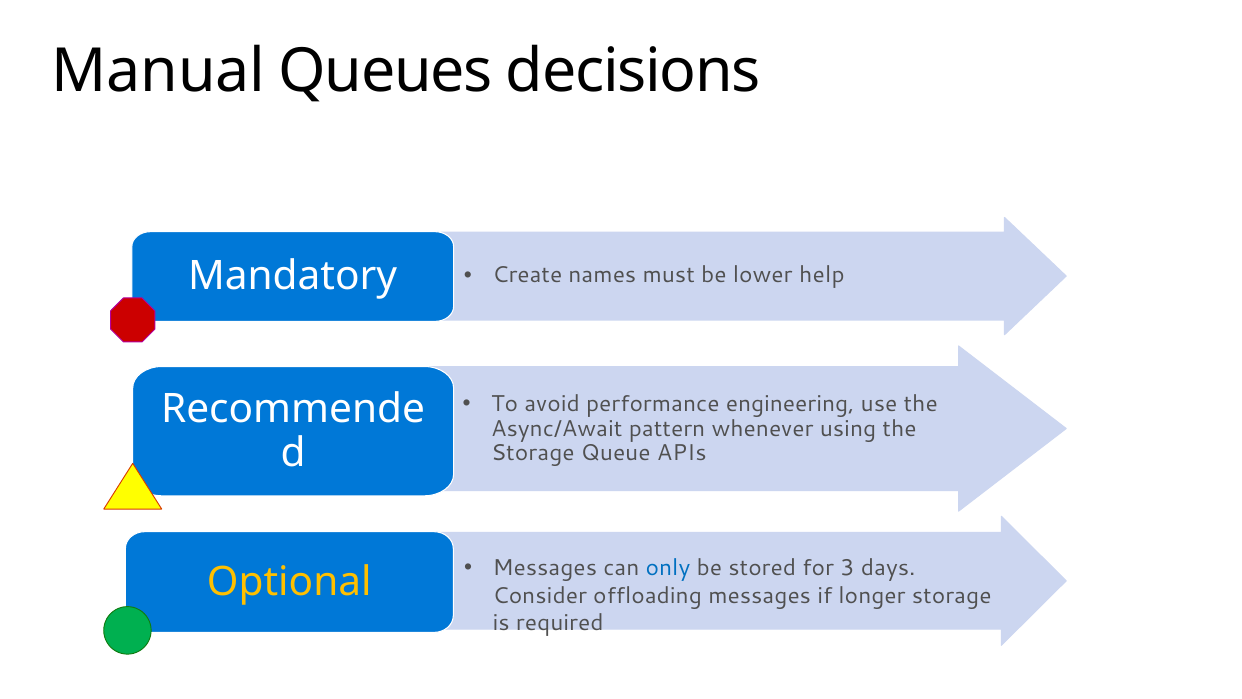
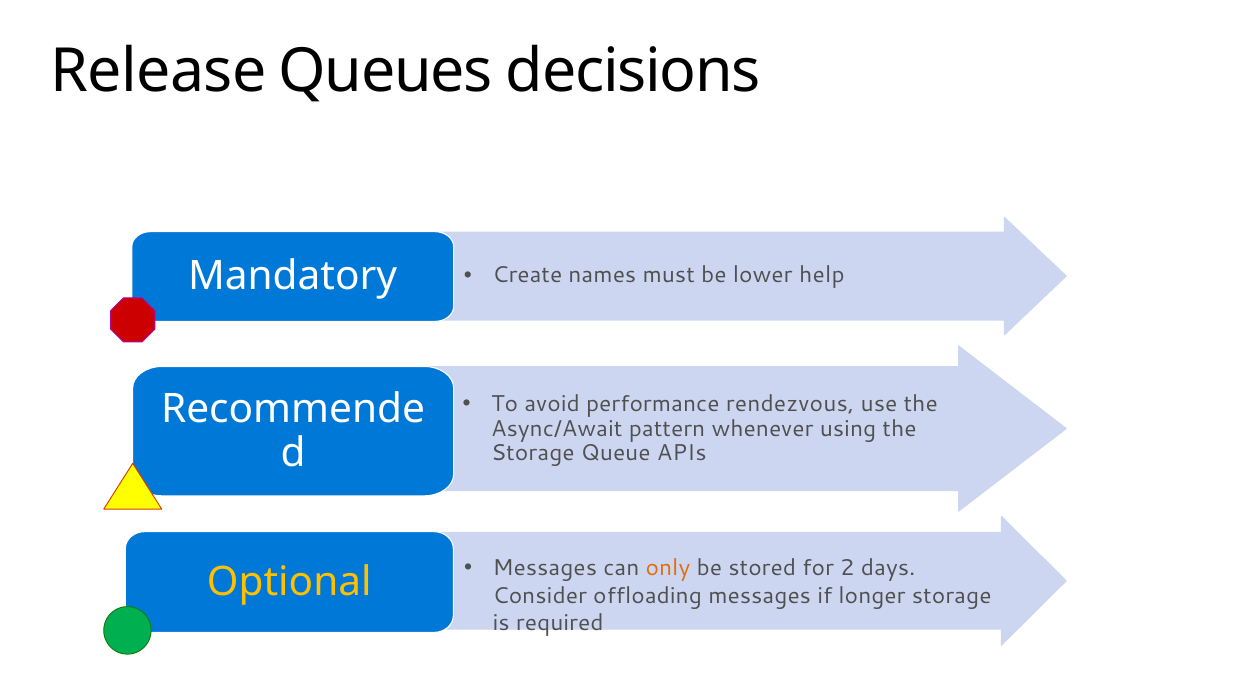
Manual: Manual -> Release
engineering: engineering -> rendezvous
only colour: blue -> orange
3: 3 -> 2
